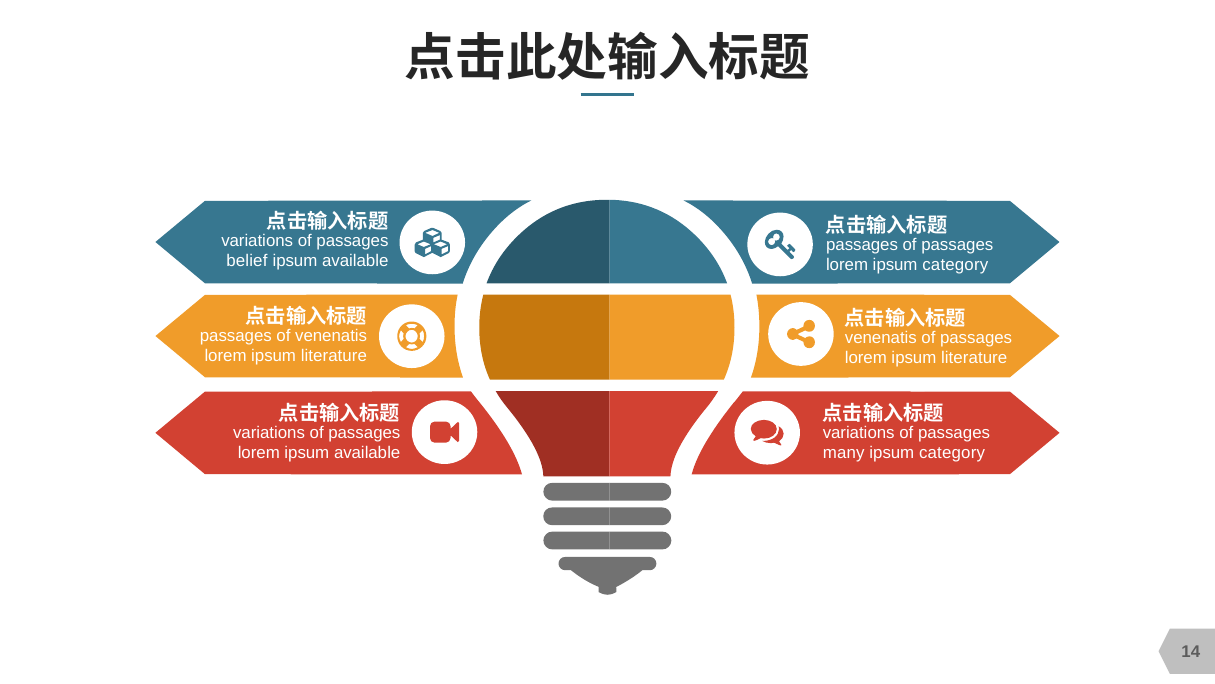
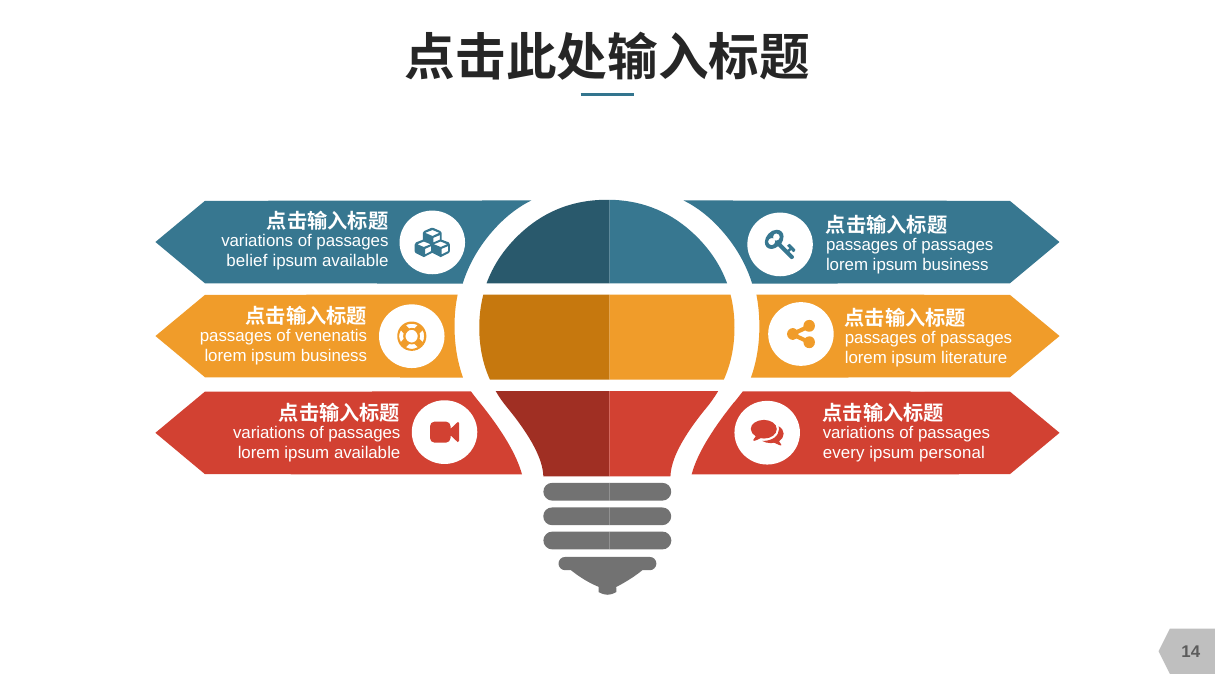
category at (955, 265): category -> business
venenatis at (881, 337): venenatis -> passages
literature at (334, 356): literature -> business
many: many -> every
category at (952, 453): category -> personal
